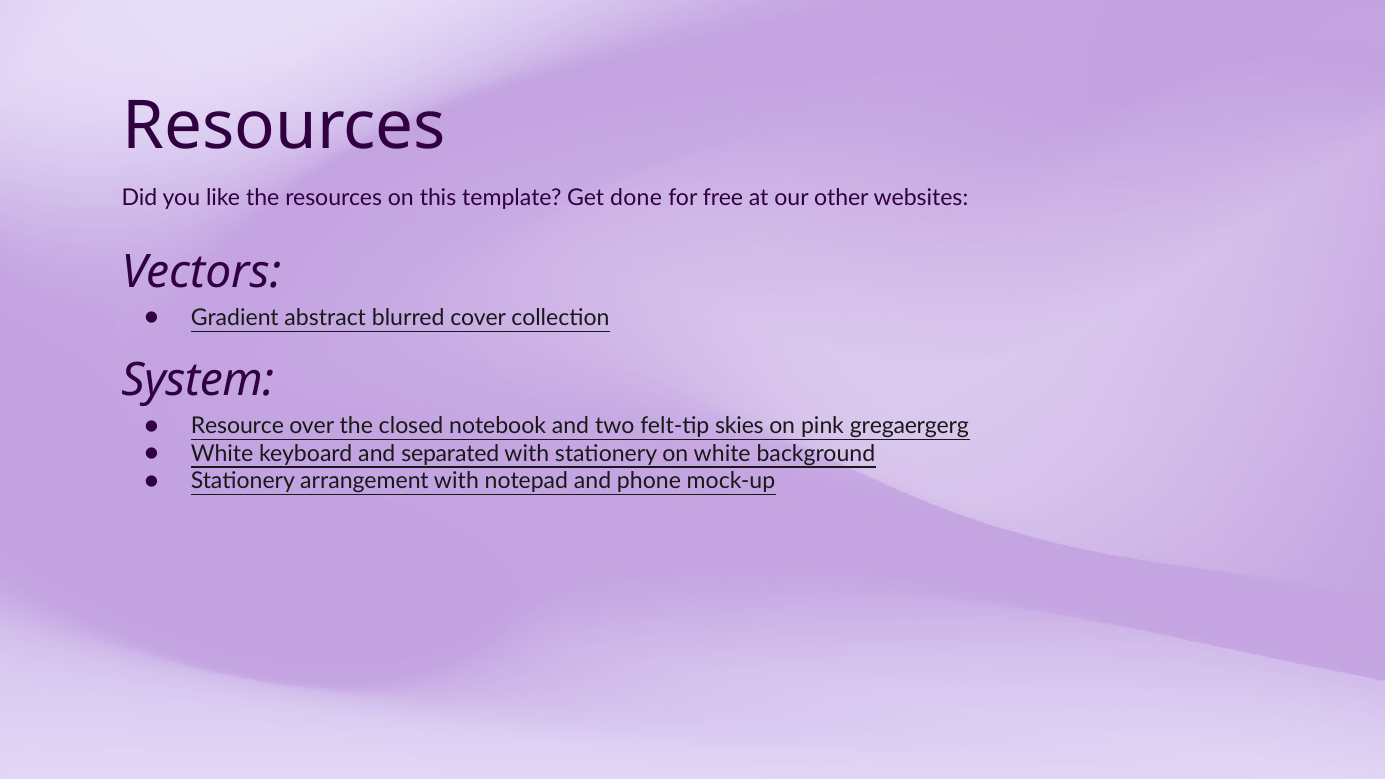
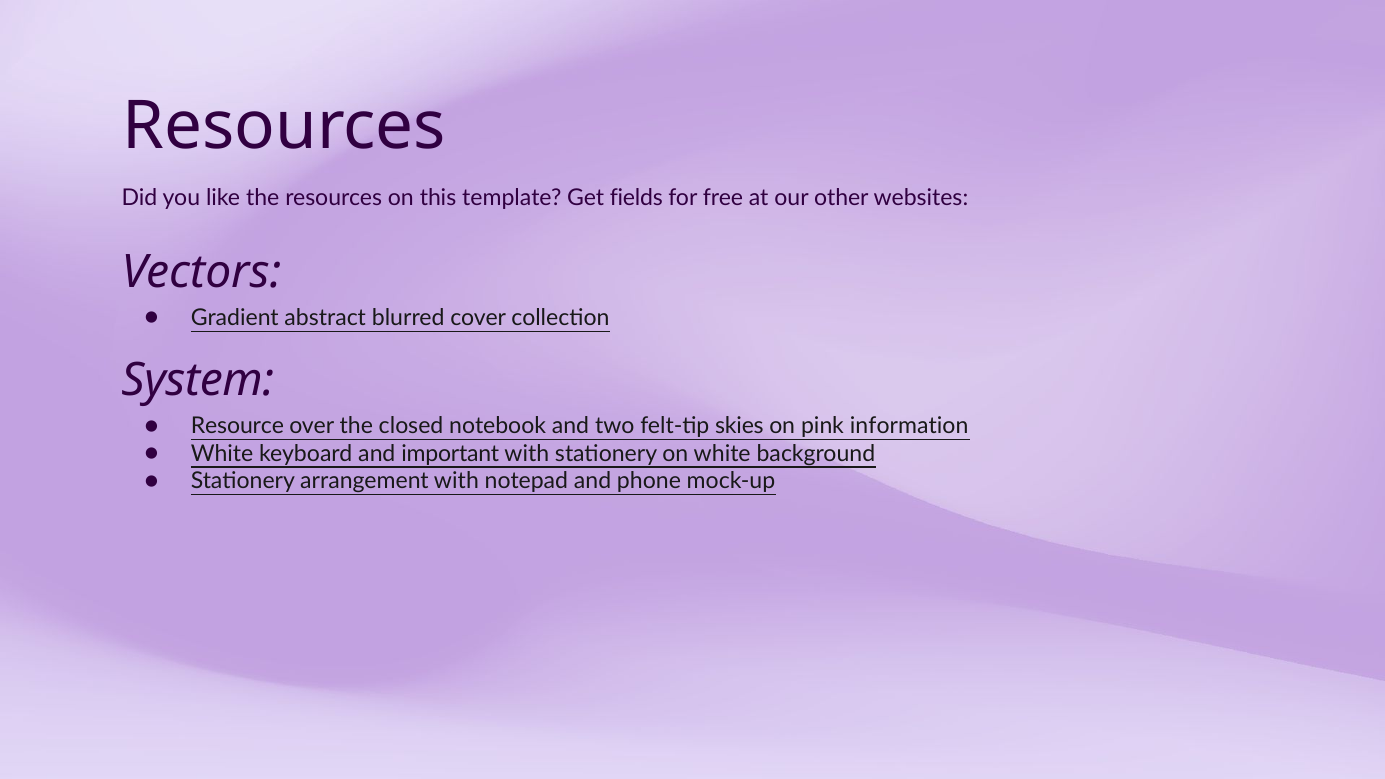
done: done -> fields
gregaergerg: gregaergerg -> information
separated: separated -> important
